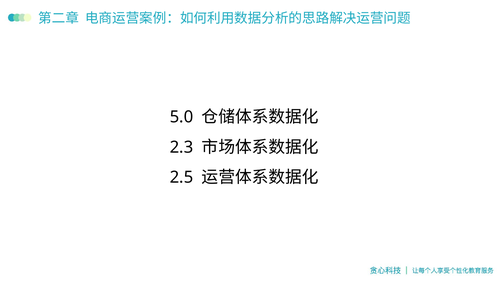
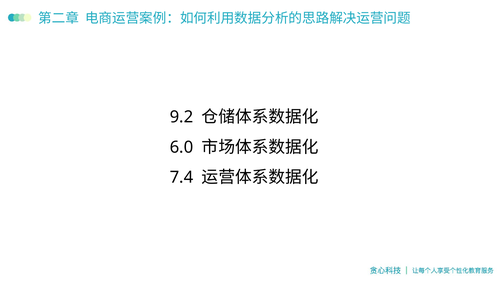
5.0: 5.0 -> 9.2
2.3: 2.3 -> 6.0
2.5: 2.5 -> 7.4
